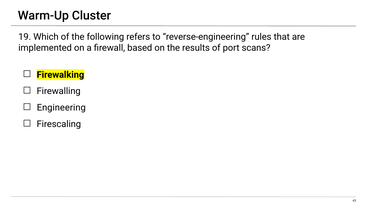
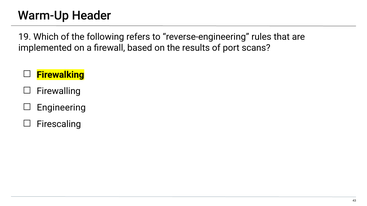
Cluster: Cluster -> Header
